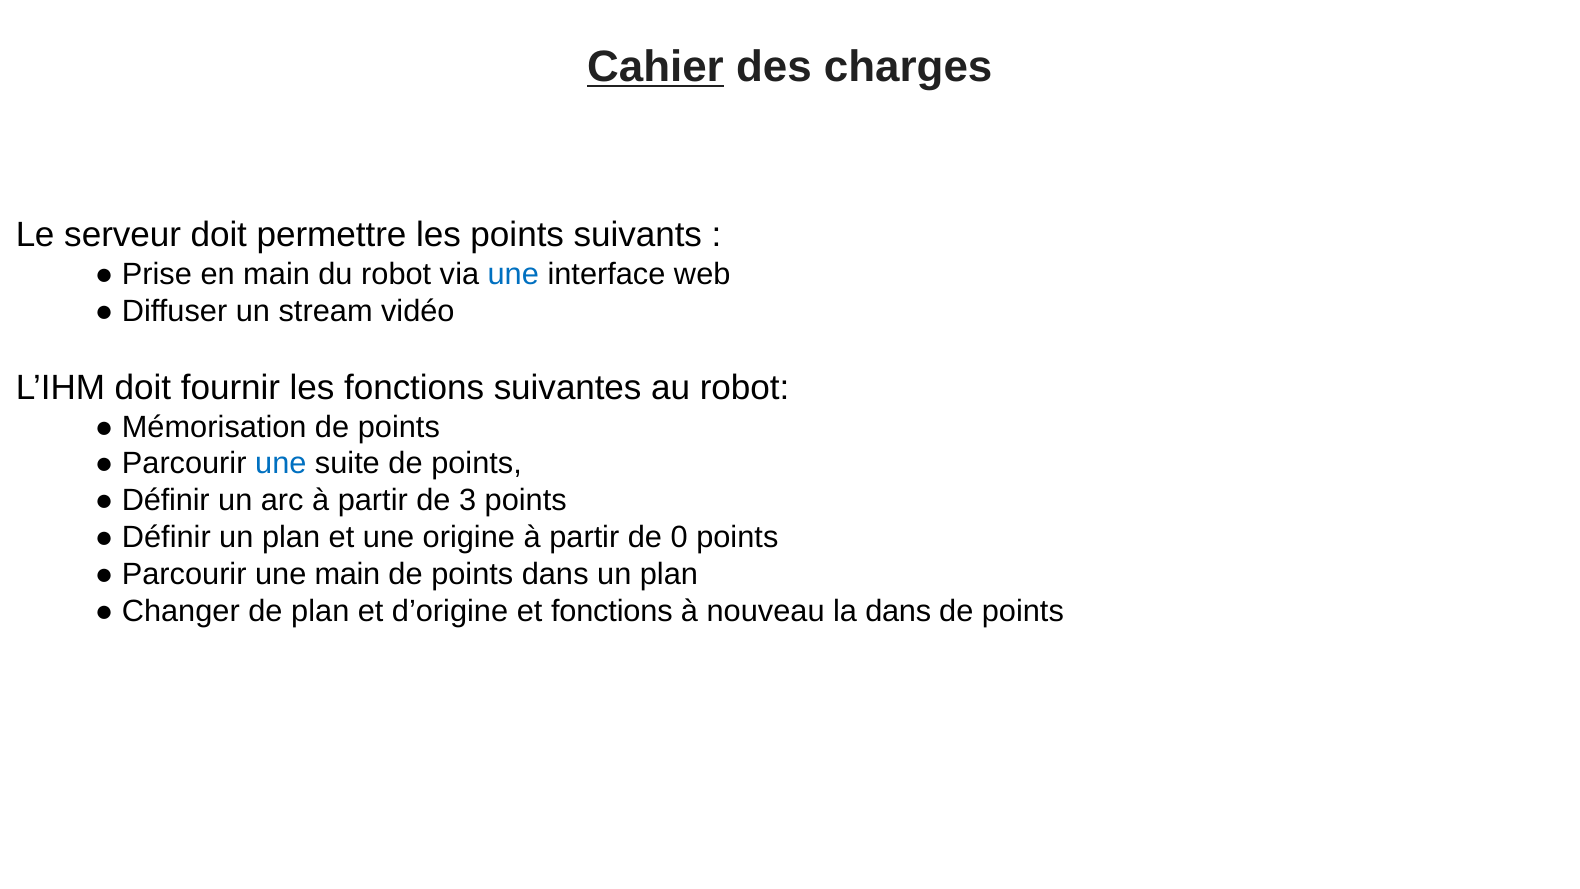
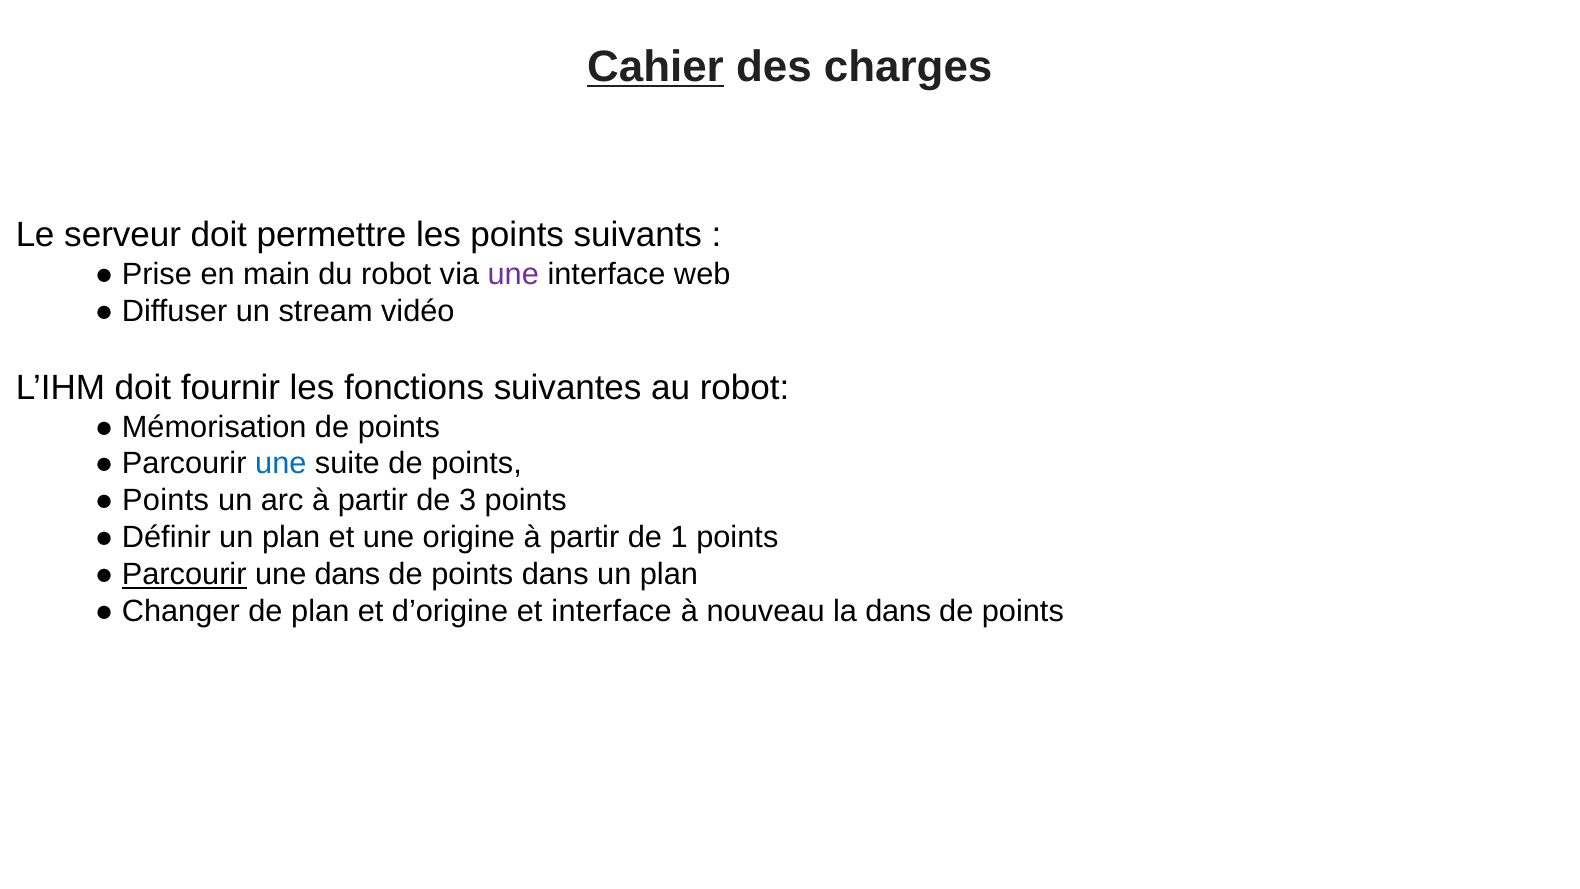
une at (513, 274) colour: blue -> purple
Définir at (166, 501): Définir -> Points
0: 0 -> 1
Parcourir at (184, 574) underline: none -> present
une main: main -> dans
et fonctions: fonctions -> interface
